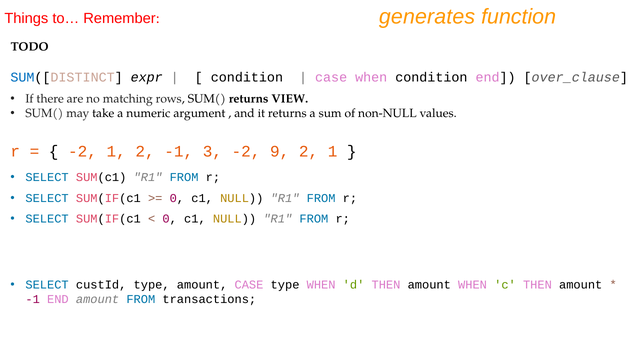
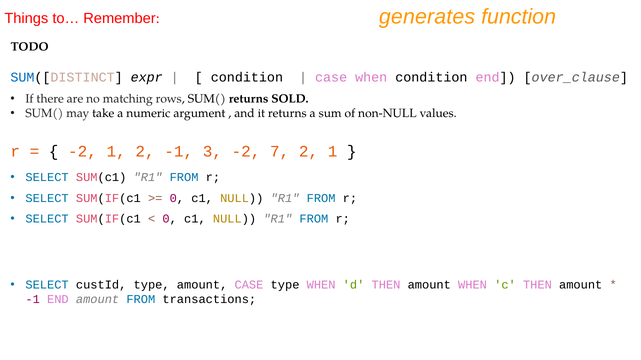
VIEW: VIEW -> SOLD
9: 9 -> 7
